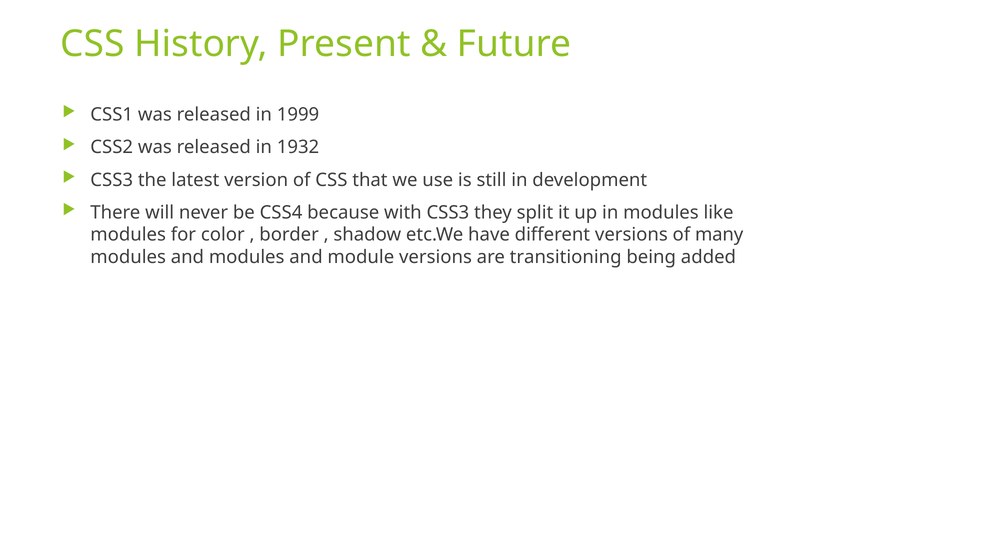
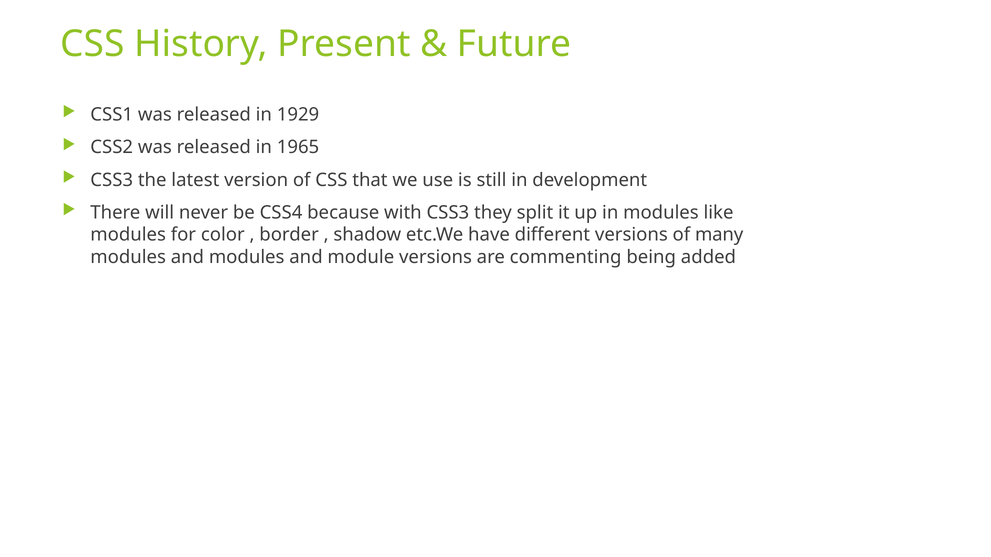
1999: 1999 -> 1929
1932: 1932 -> 1965
transitioning: transitioning -> commenting
